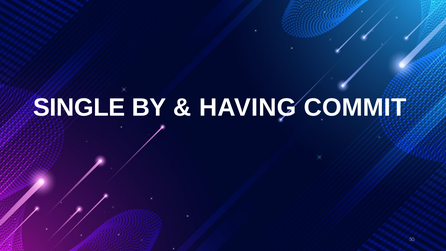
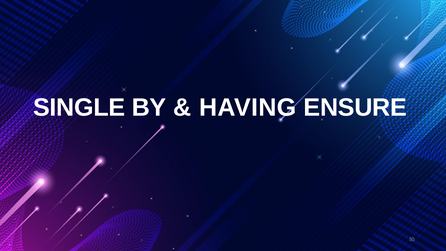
COMMIT: COMMIT -> ENSURE
